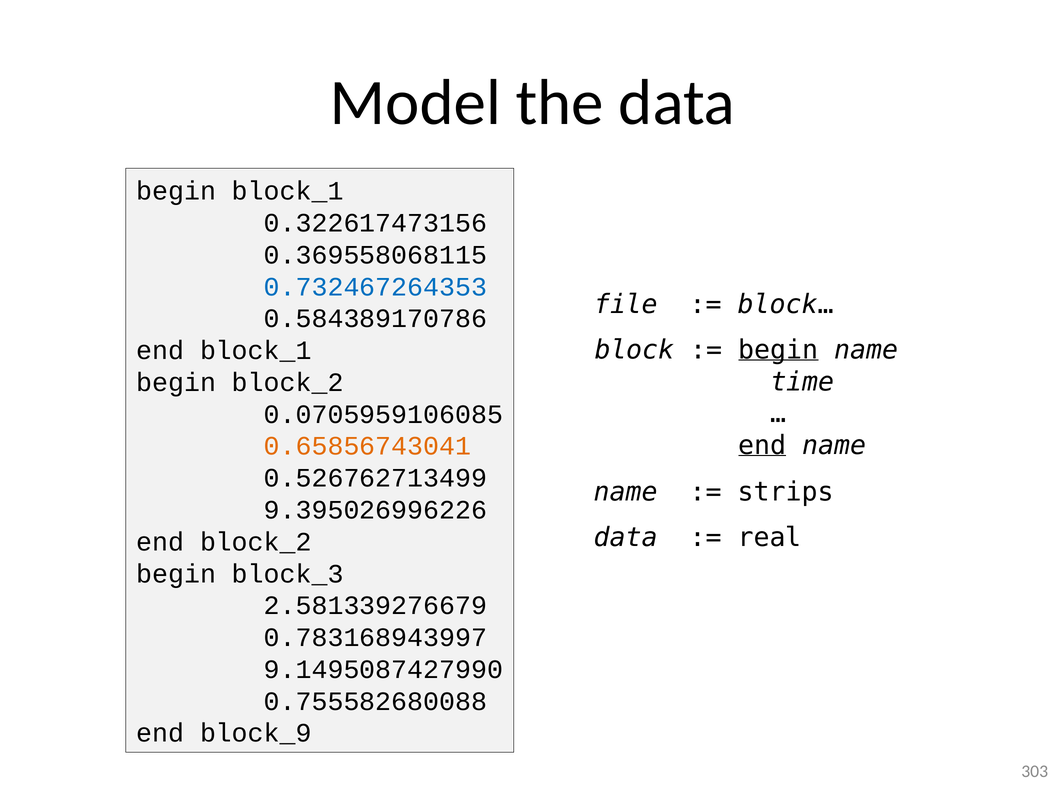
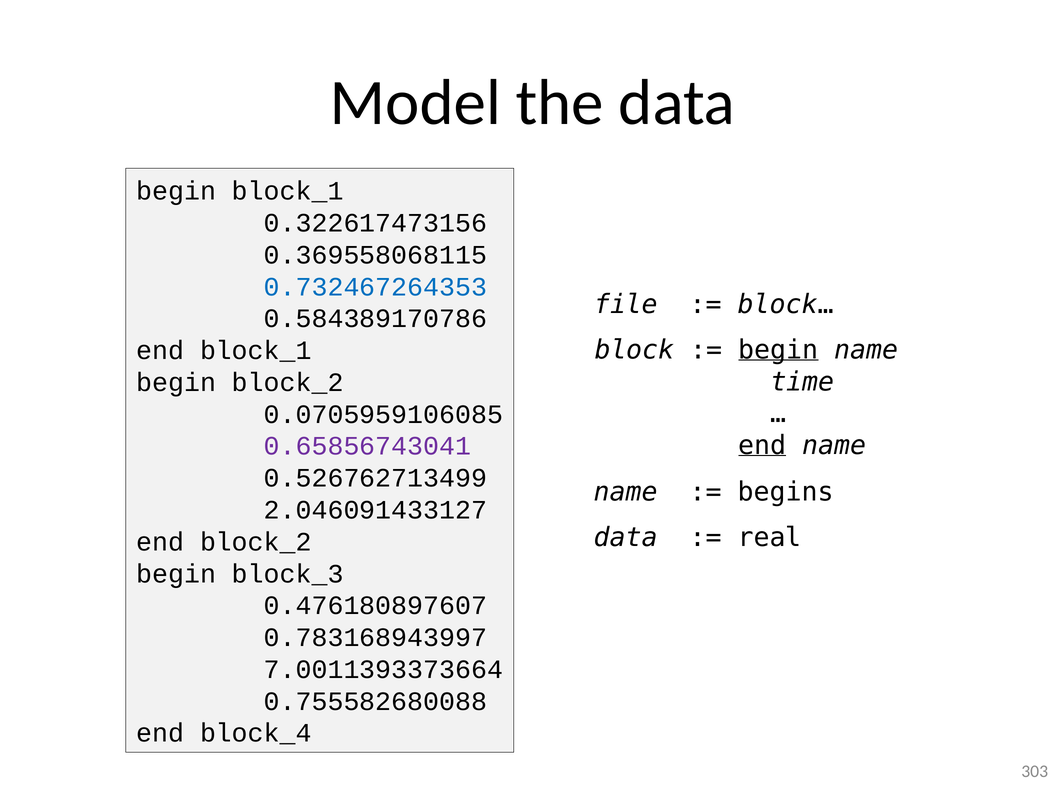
0.65856743041 colour: orange -> purple
strips: strips -> begins
9.395026996226: 9.395026996226 -> 2.046091433127
2.581339276679: 2.581339276679 -> 0.476180897607
9.1495087427990: 9.1495087427990 -> 7.0011393373664
block_9: block_9 -> block_4
